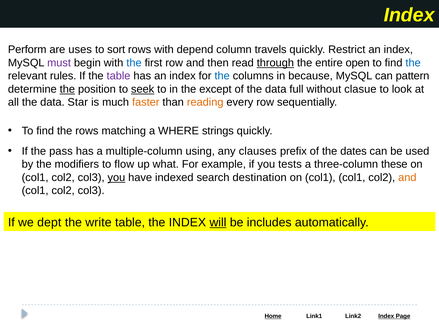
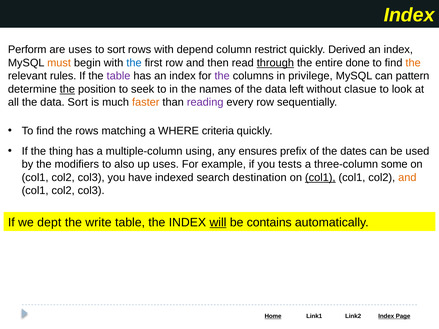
travels: travels -> restrict
Restrict: Restrict -> Derived
must colour: purple -> orange
open: open -> done
the at (413, 63) colour: blue -> orange
the at (222, 76) colour: blue -> purple
because: because -> privilege
seek underline: present -> none
except: except -> names
full: full -> left
data Star: Star -> Sort
reading colour: orange -> purple
strings: strings -> criteria
pass: pass -> thing
clauses: clauses -> ensures
flow: flow -> also
up what: what -> uses
these: these -> some
you at (116, 178) underline: present -> none
col1 at (320, 178) underline: none -> present
includes: includes -> contains
